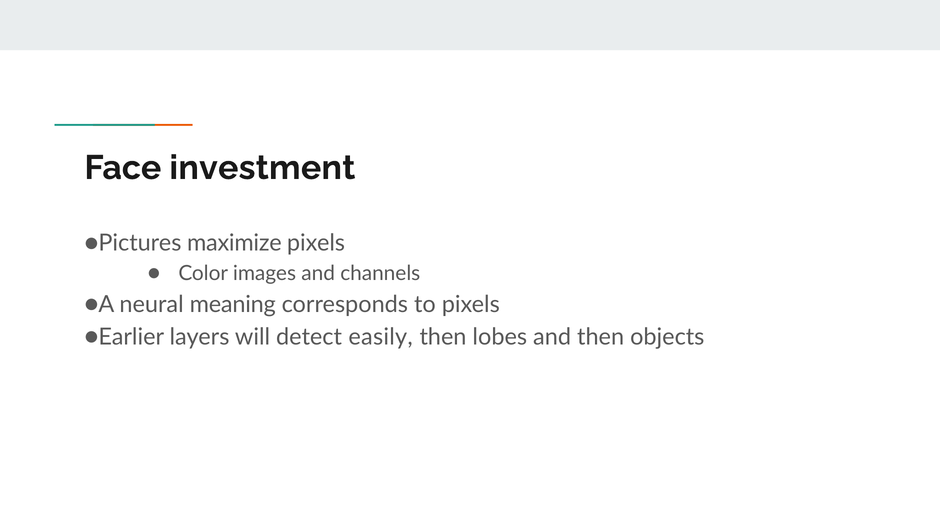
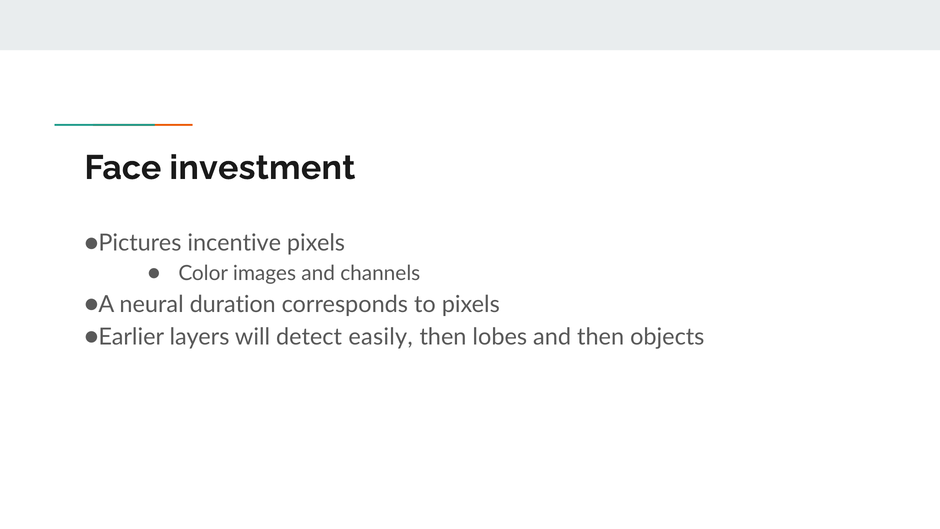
maximize: maximize -> incentive
meaning: meaning -> duration
